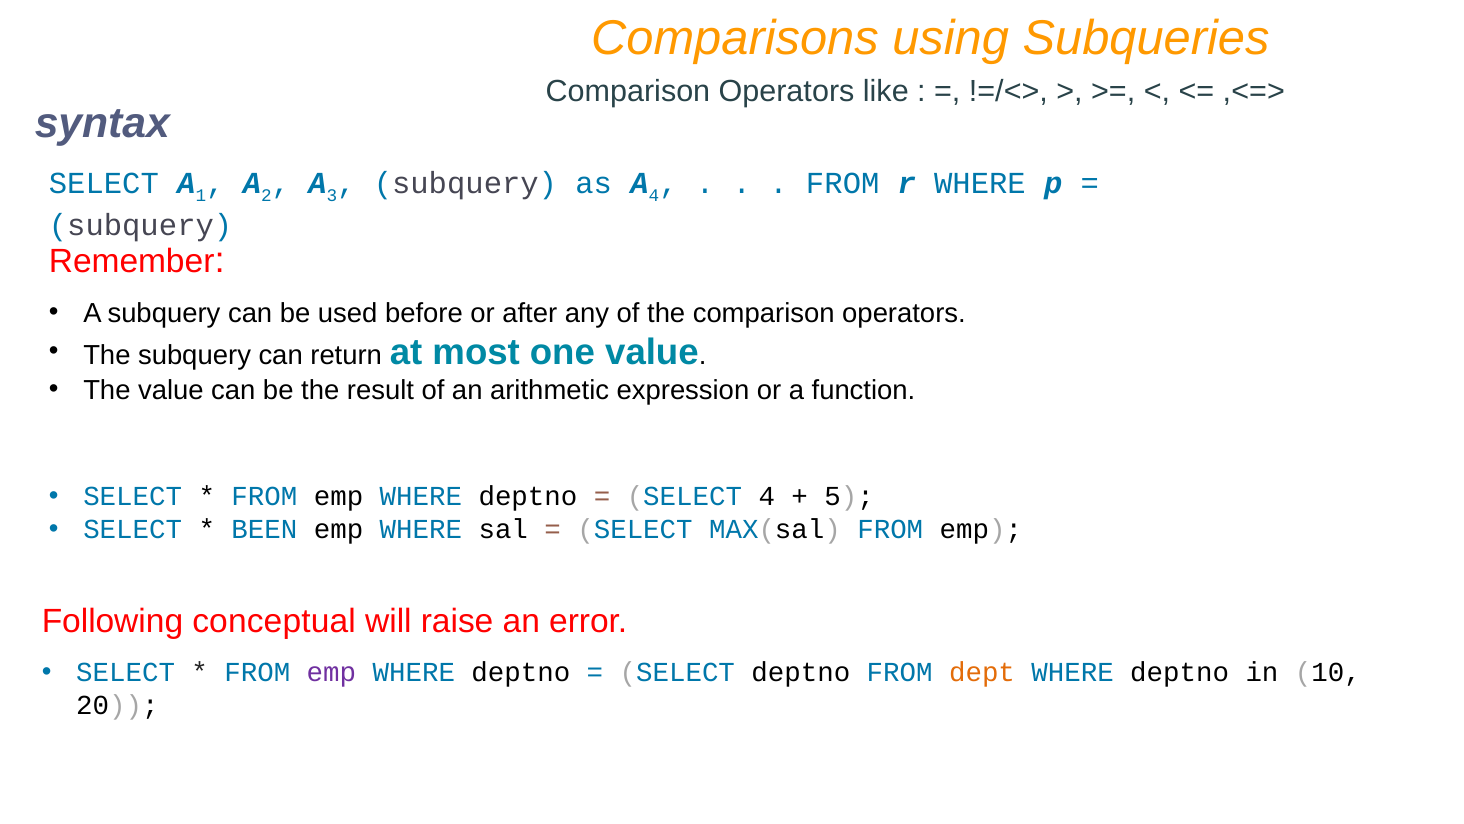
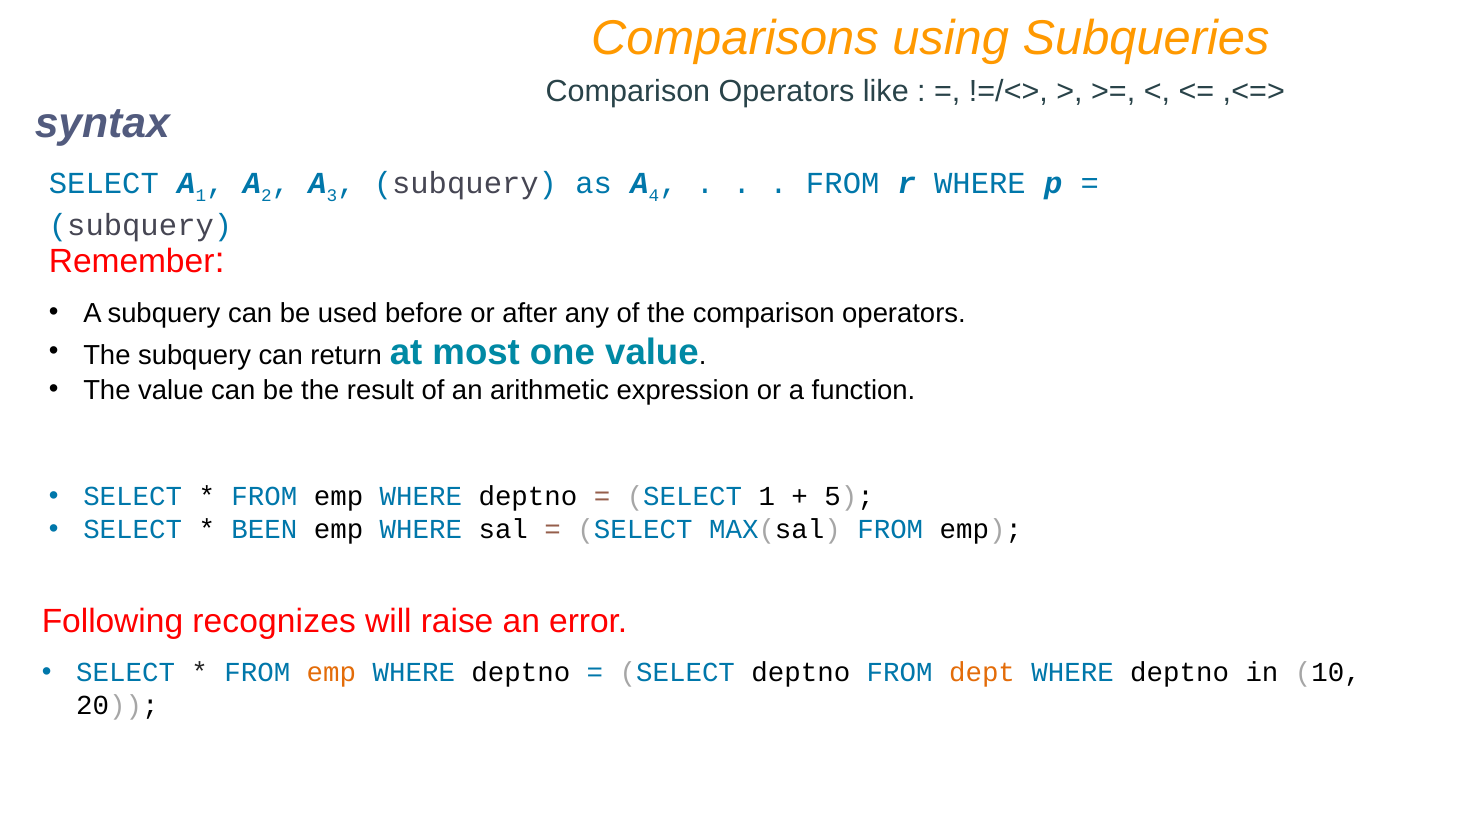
SELECT 4: 4 -> 1
conceptual: conceptual -> recognizes
emp at (331, 672) colour: purple -> orange
